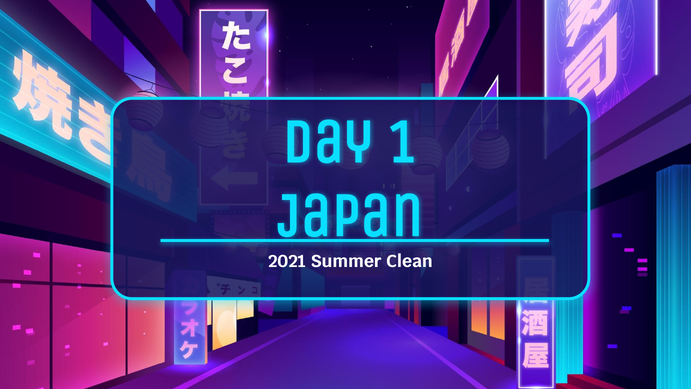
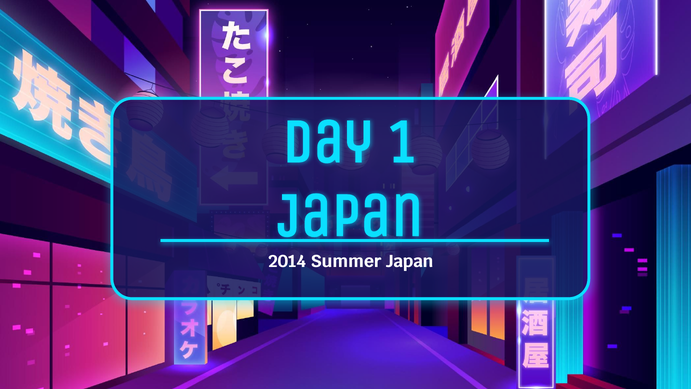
2021: 2021 -> 2014
Summer Clean: Clean -> Japan
